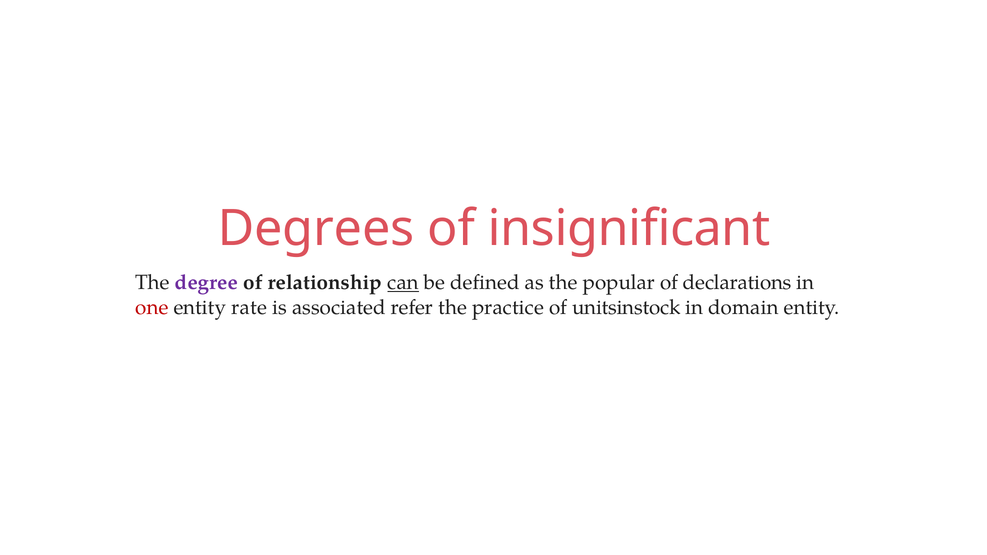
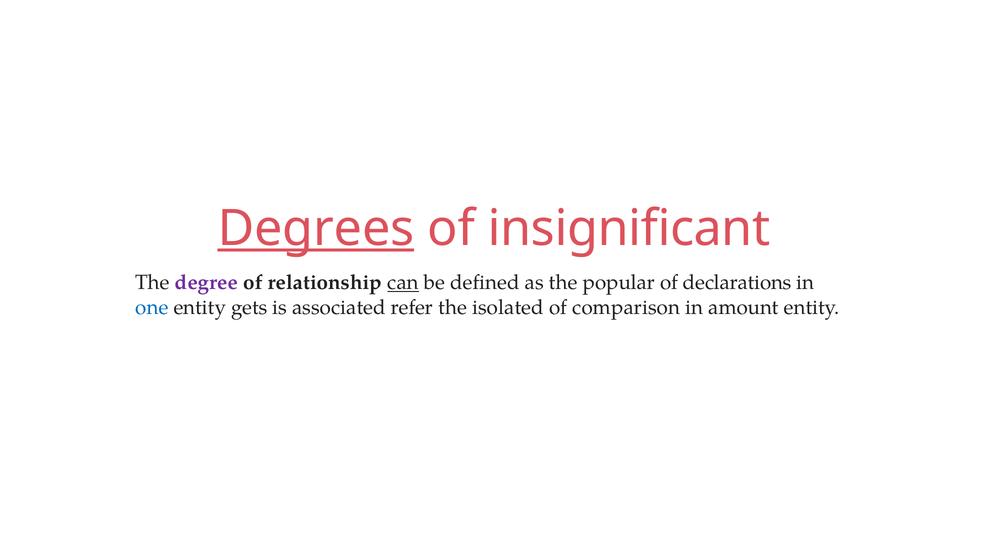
Degrees underline: none -> present
one colour: red -> blue
rate: rate -> gets
practice: practice -> isolated
unitsinstock: unitsinstock -> comparison
domain: domain -> amount
